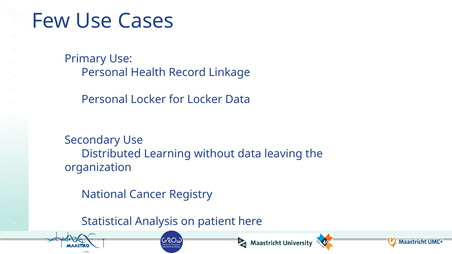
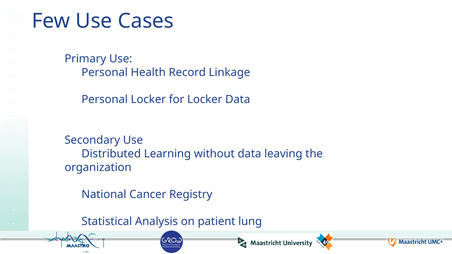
here: here -> lung
